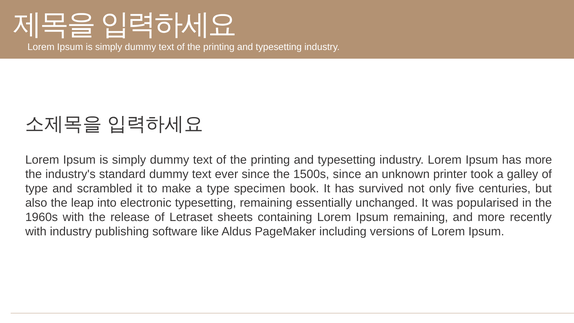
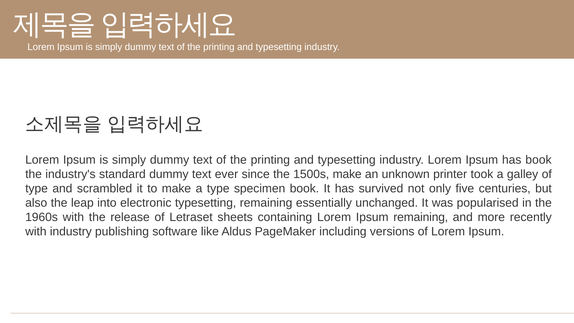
has more: more -> book
1500s since: since -> make
